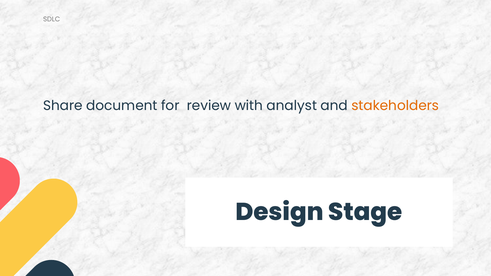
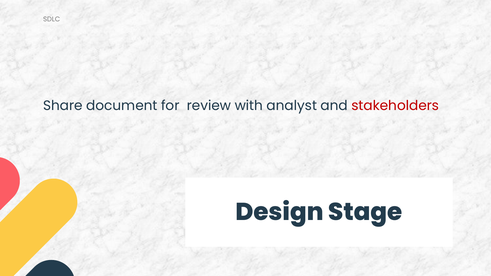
stakeholders colour: orange -> red
